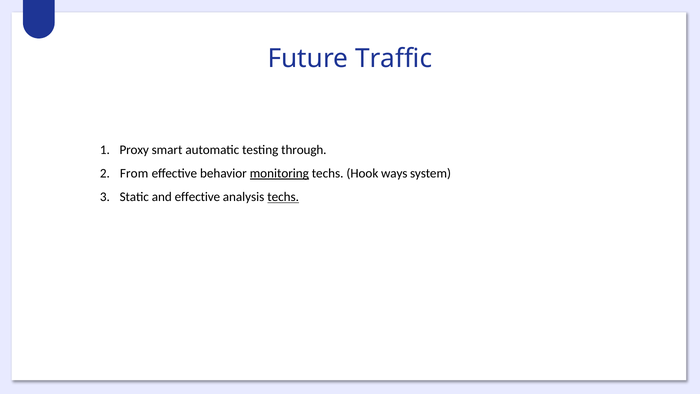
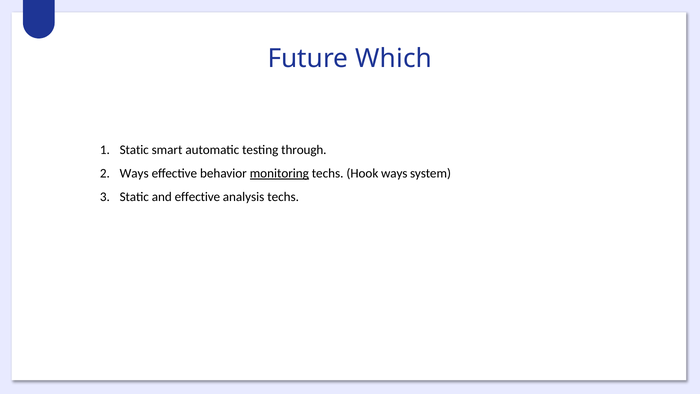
Traffic: Traffic -> Which
Proxy at (134, 150): Proxy -> Static
From at (134, 173): From -> Ways
techs at (283, 197) underline: present -> none
